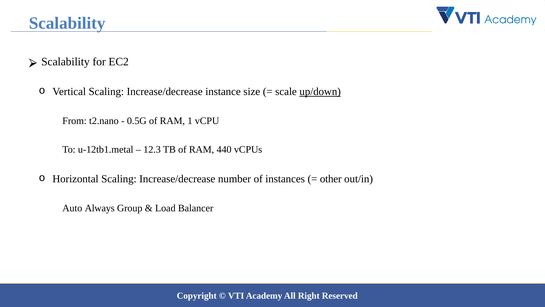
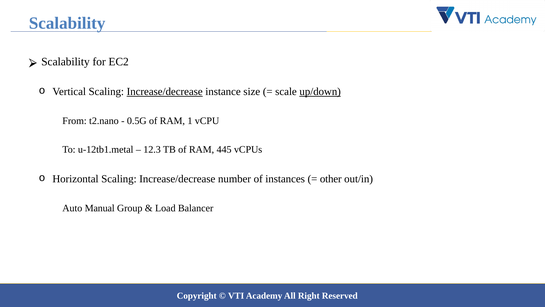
Increase/decrease at (165, 92) underline: none -> present
440: 440 -> 445
Always: Always -> Manual
